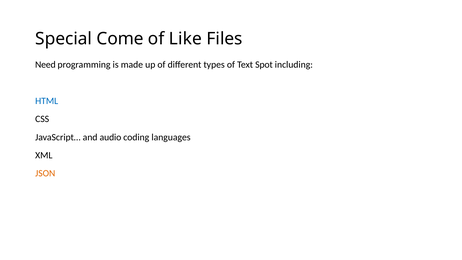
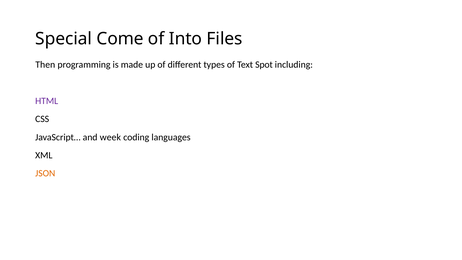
Like: Like -> Into
Need: Need -> Then
HTML colour: blue -> purple
audio: audio -> week
